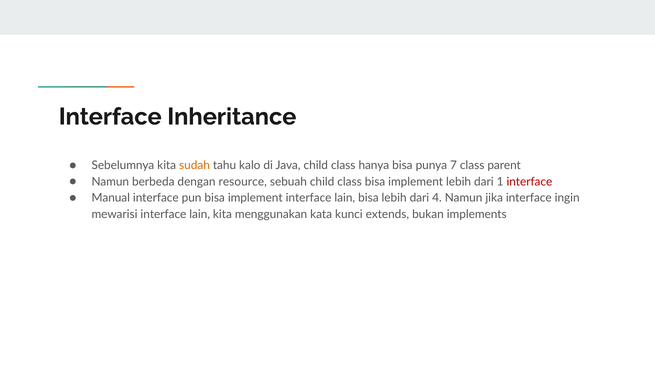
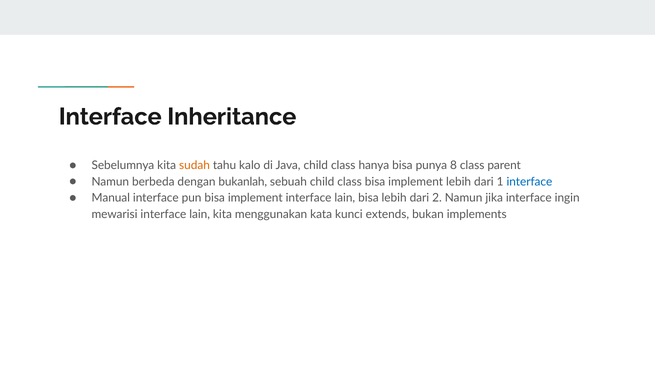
7: 7 -> 8
resource: resource -> bukanlah
interface at (529, 182) colour: red -> blue
4: 4 -> 2
